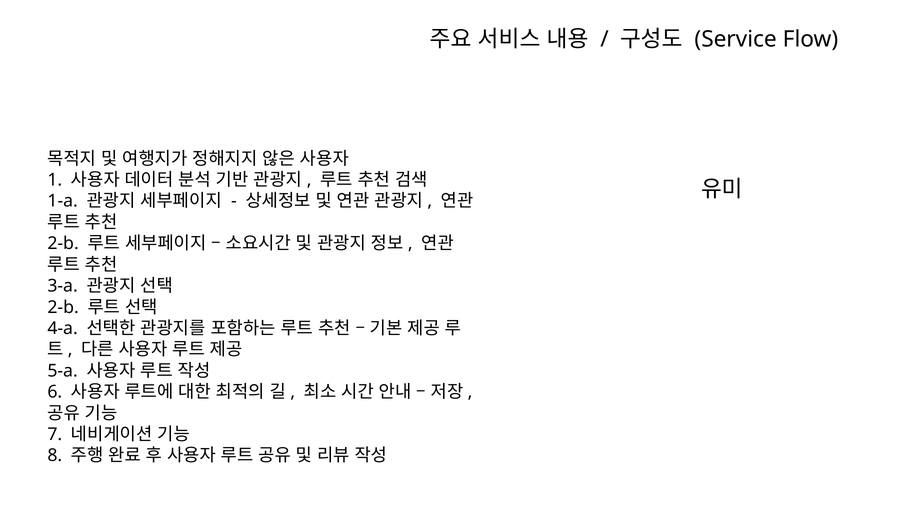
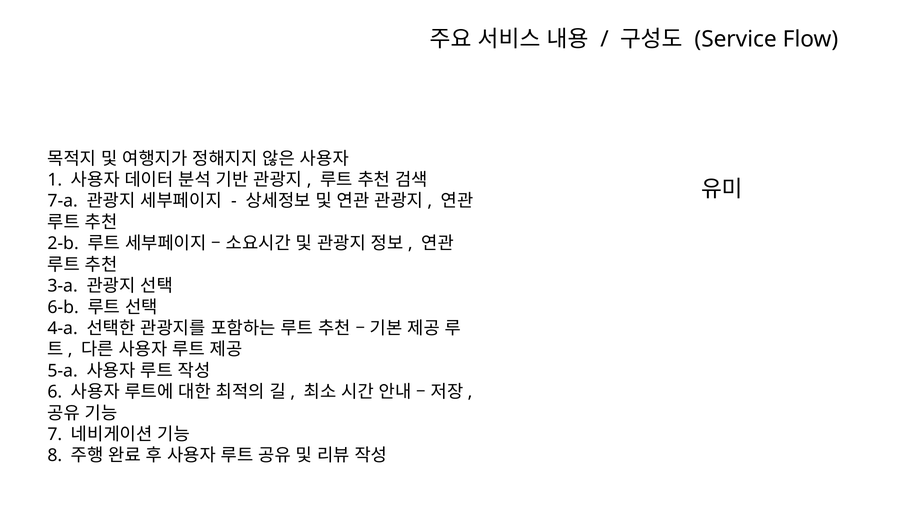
1-a: 1-a -> 7-a
2-b at (63, 307): 2-b -> 6-b
